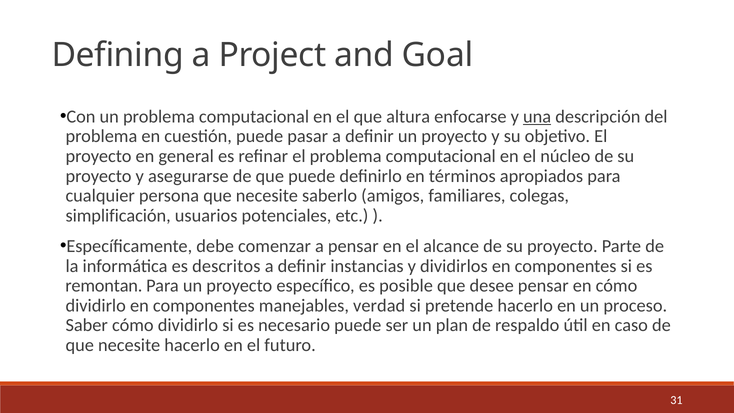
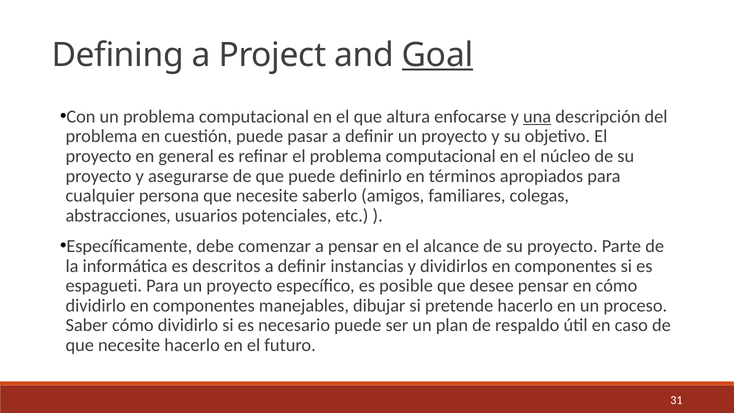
Goal underline: none -> present
simplificación: simplificación -> abstracciones
remontan: remontan -> espagueti
verdad: verdad -> dibujar
